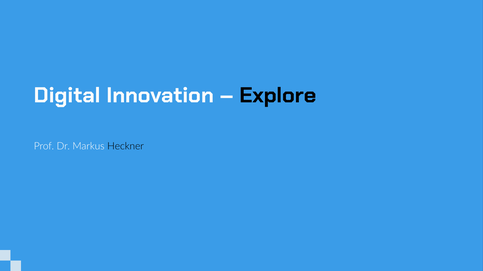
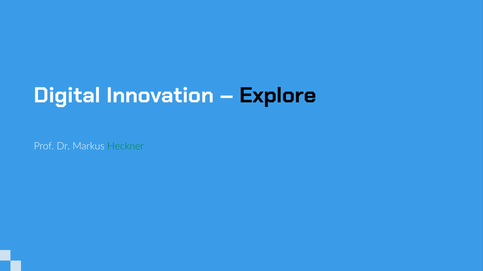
Heckner colour: black -> green
